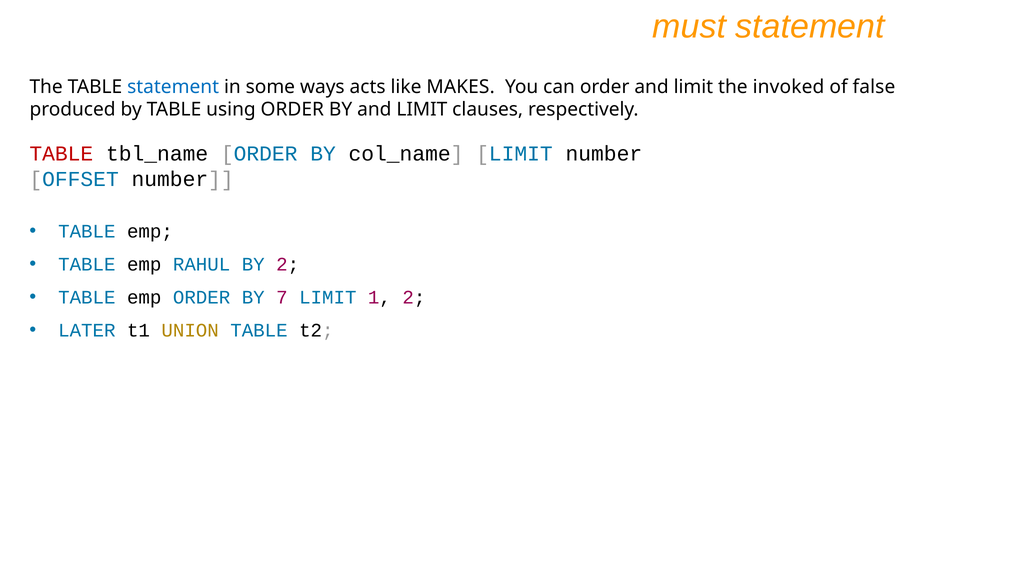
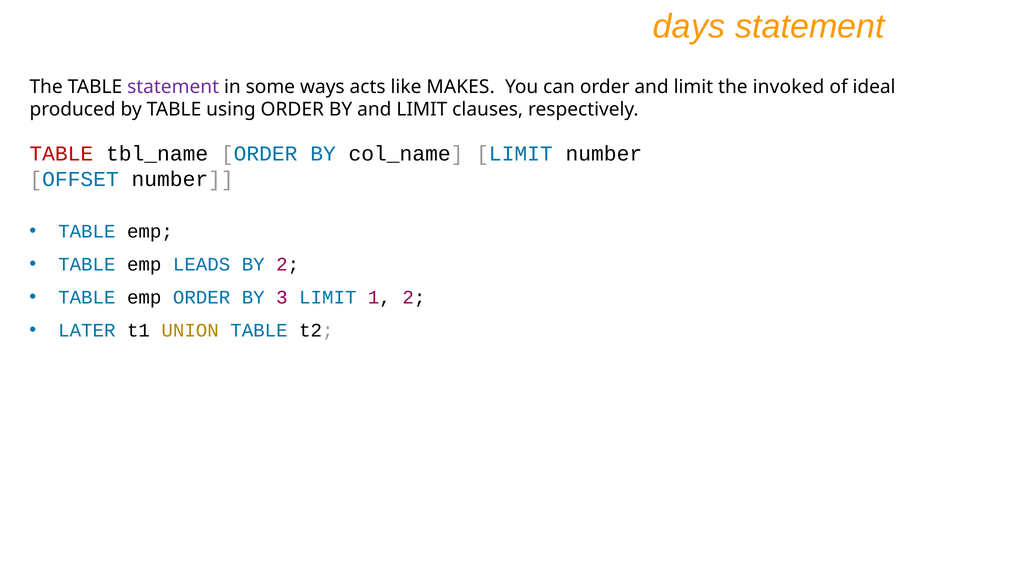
must: must -> days
statement at (173, 87) colour: blue -> purple
false: false -> ideal
RAHUL: RAHUL -> LEADS
7: 7 -> 3
